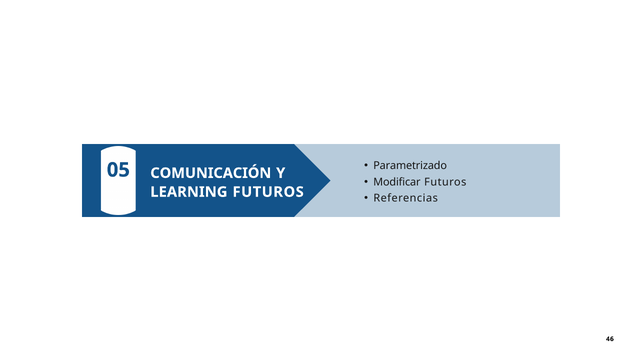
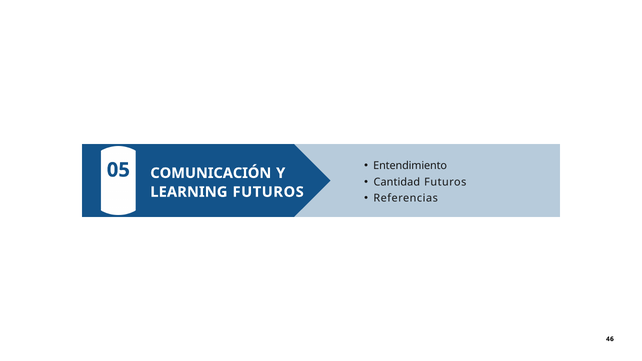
Parametrizado: Parametrizado -> Entendimiento
Modificar: Modificar -> Cantidad
